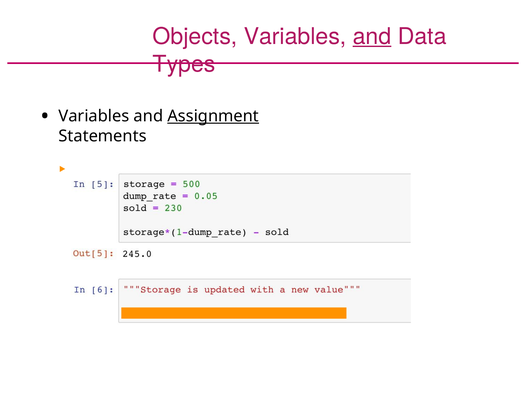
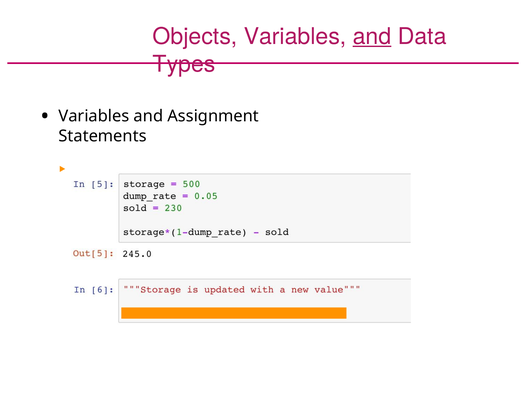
Assignment underline: present -> none
